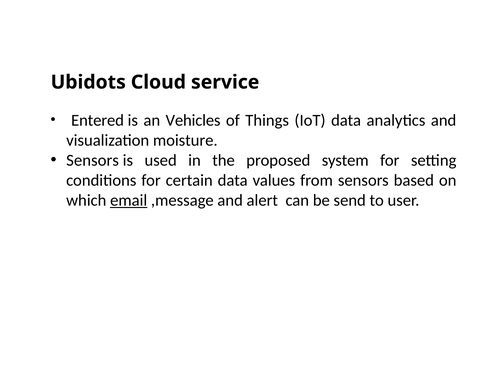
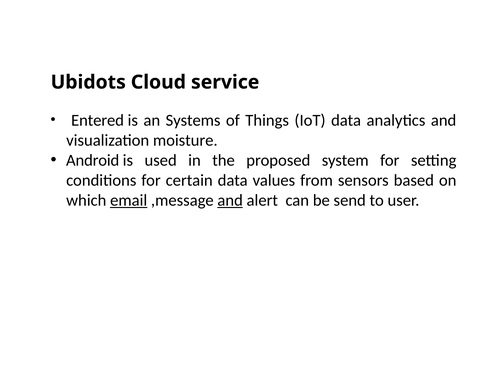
Vehicles: Vehicles -> Systems
Sensors at (93, 160): Sensors -> Android
and at (230, 200) underline: none -> present
